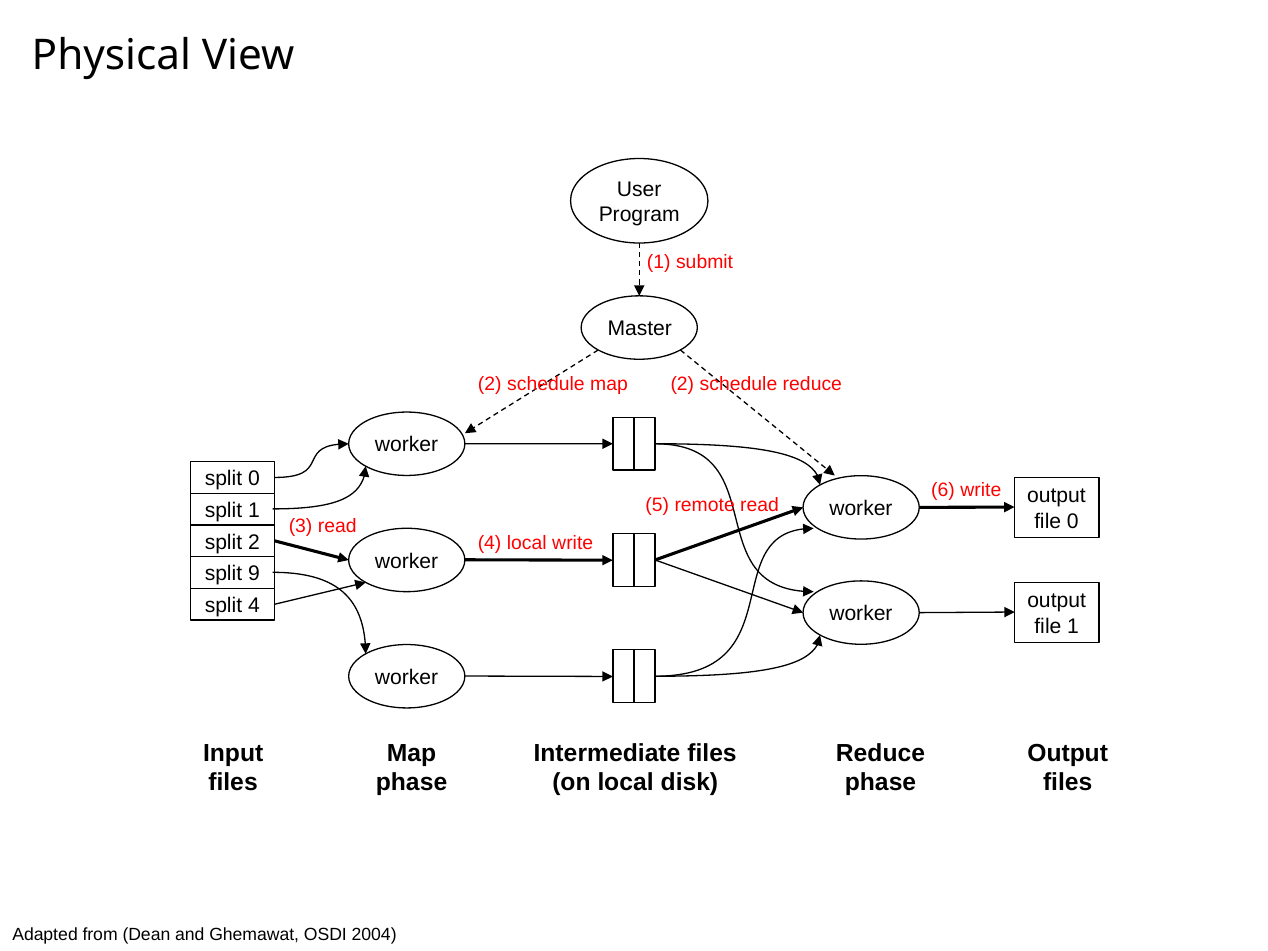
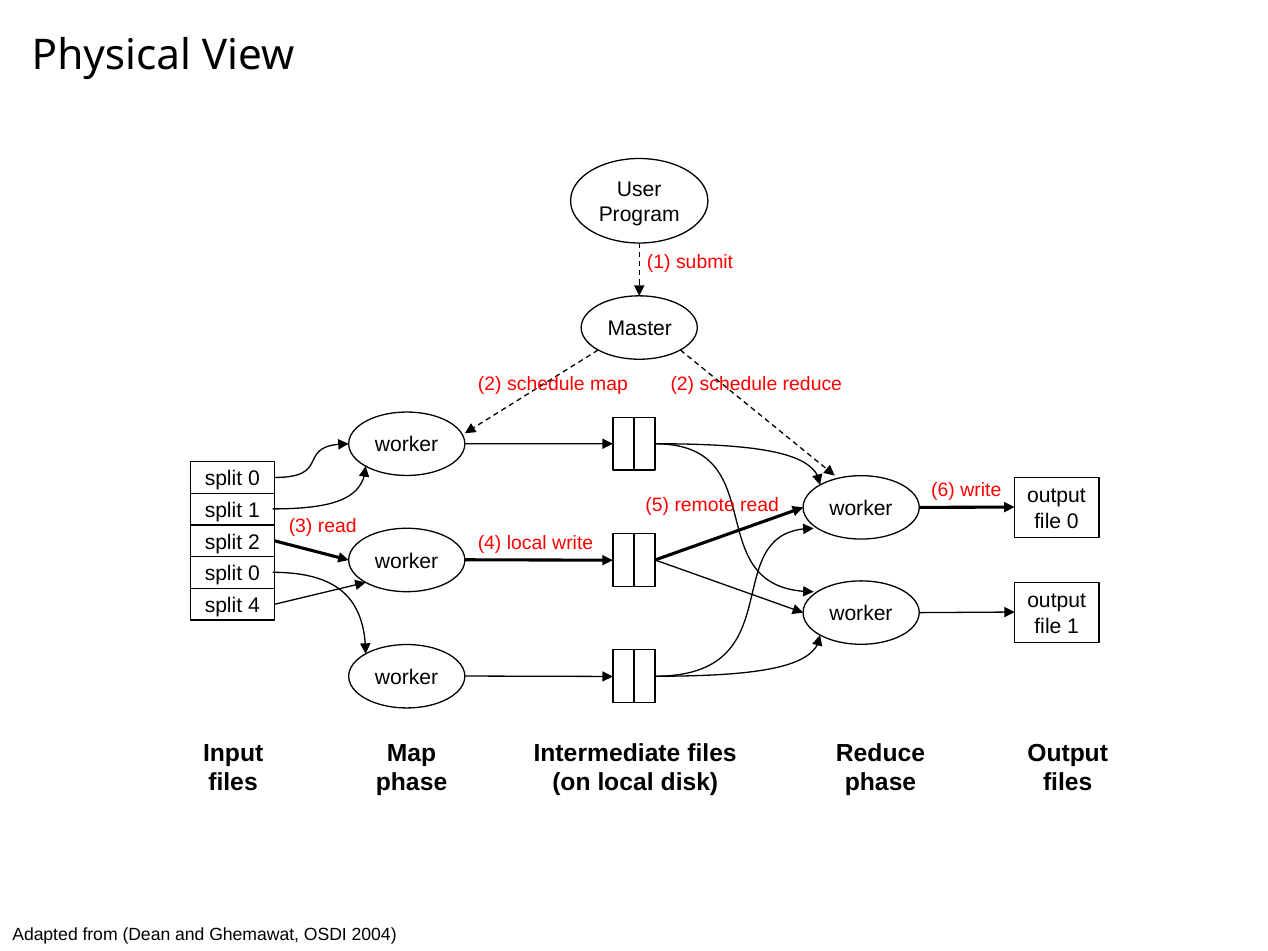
9 at (254, 574): 9 -> 0
